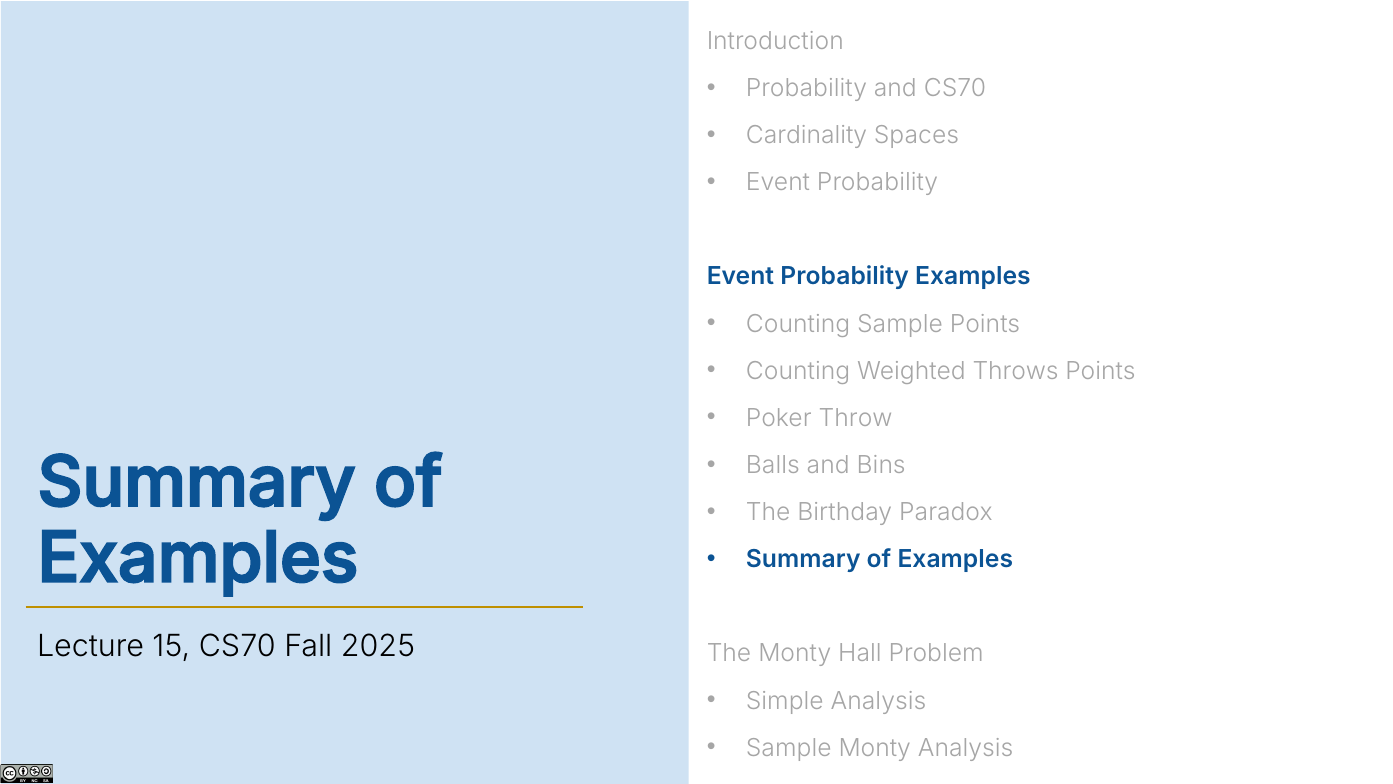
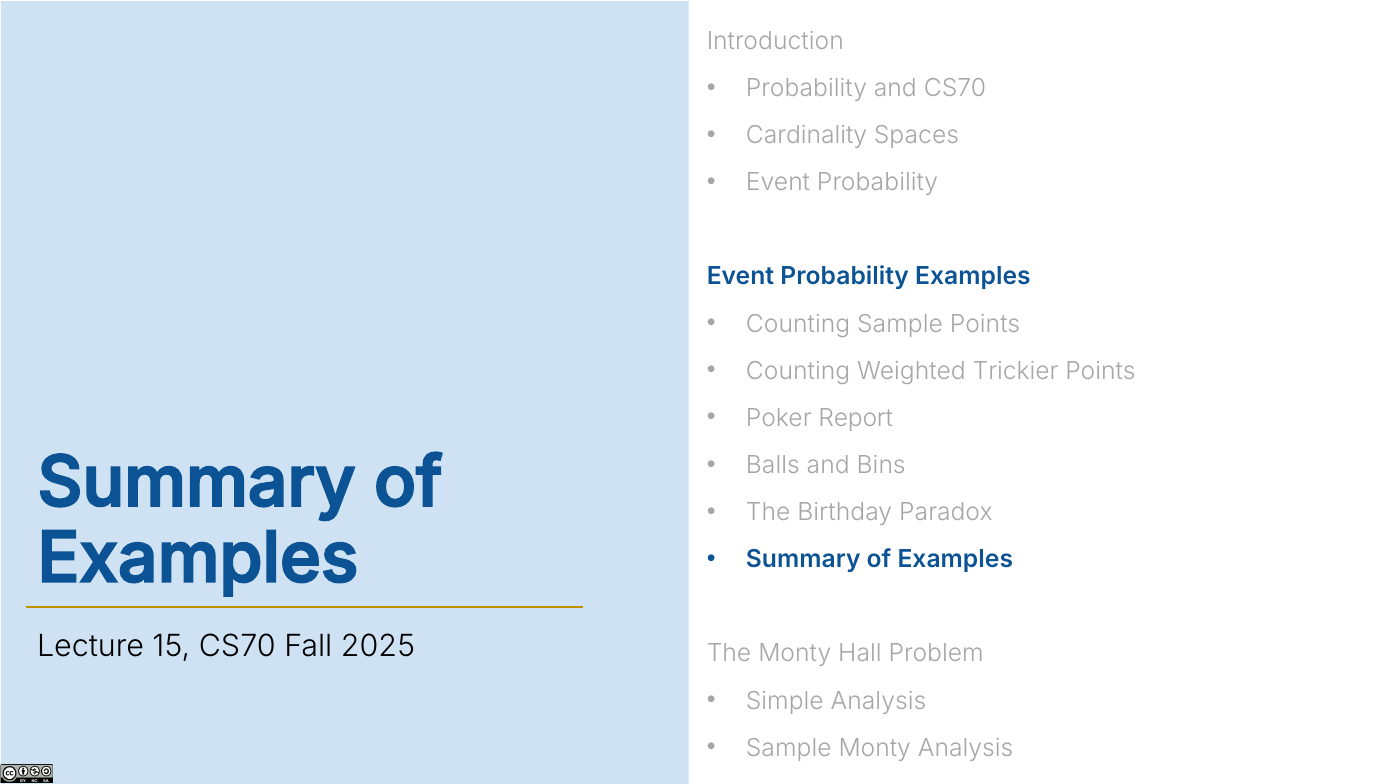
Throws: Throws -> Trickier
Throw: Throw -> Report
